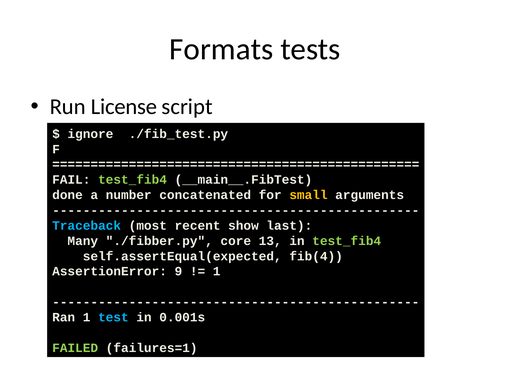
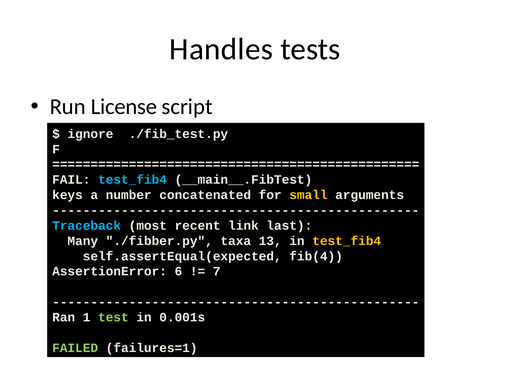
Formats: Formats -> Handles
test_fib4 at (133, 180) colour: light green -> light blue
done: done -> keys
show: show -> link
core: core -> taxa
test_fib4 at (347, 241) colour: light green -> yellow
9: 9 -> 6
1 at (217, 272): 1 -> 7
test colour: light blue -> light green
